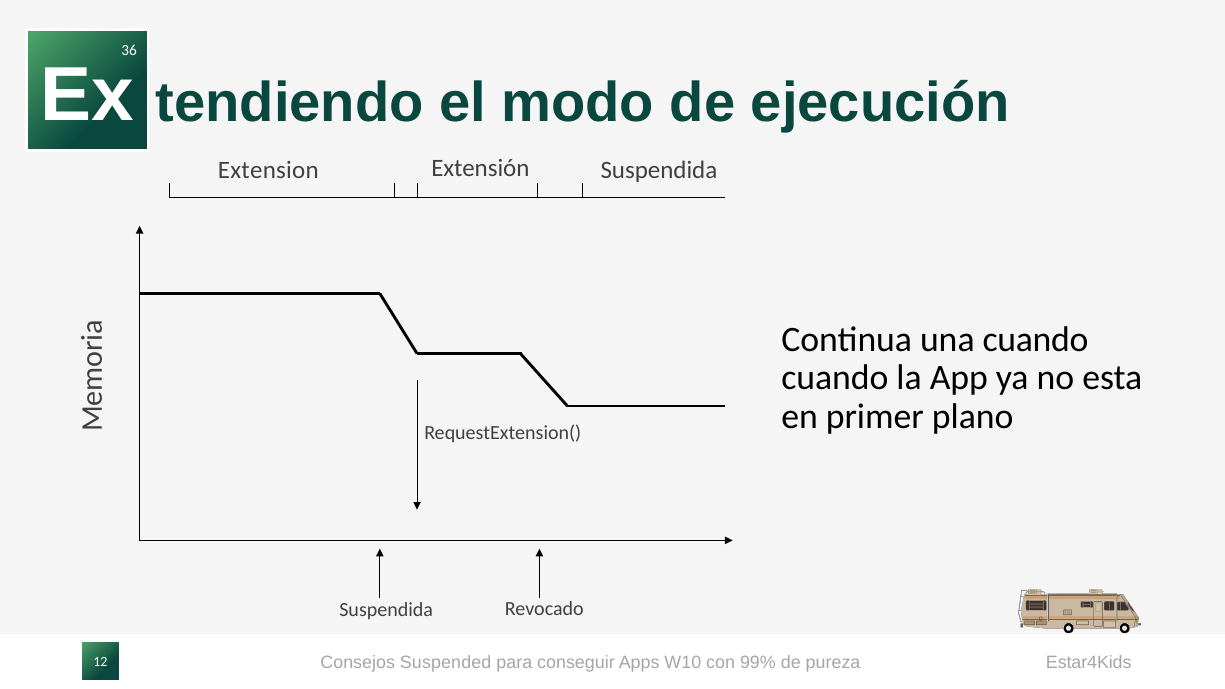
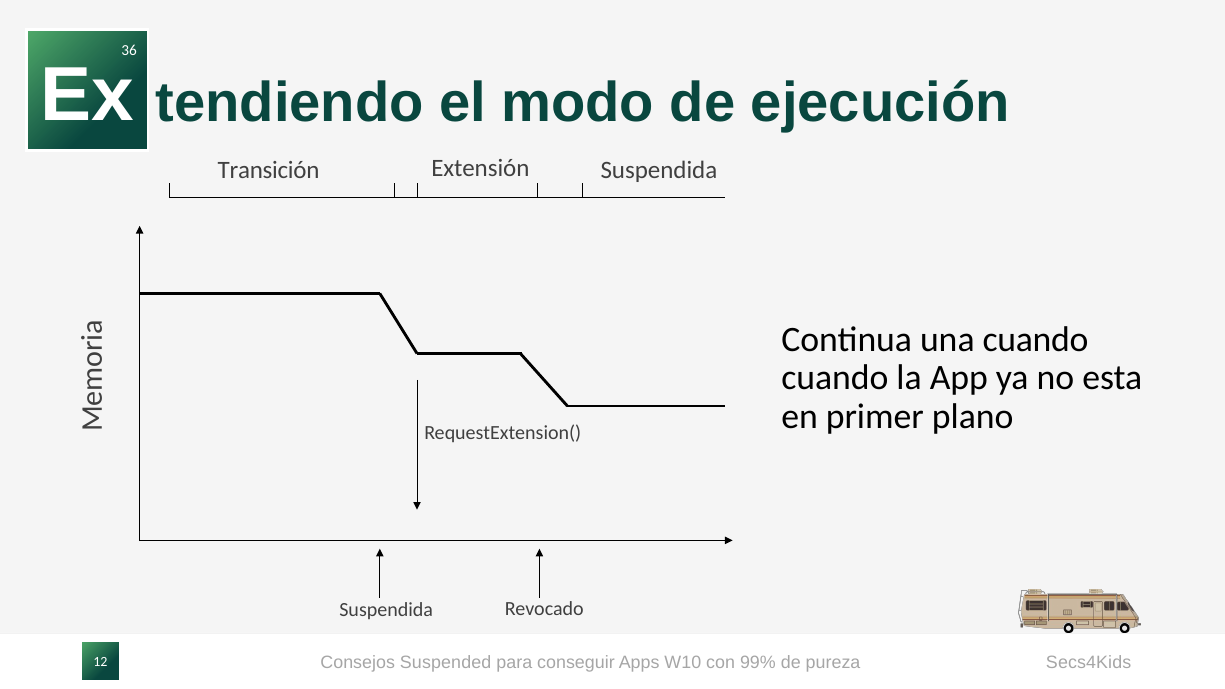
Extension: Extension -> Transición
Estar4Kids: Estar4Kids -> Secs4Kids
